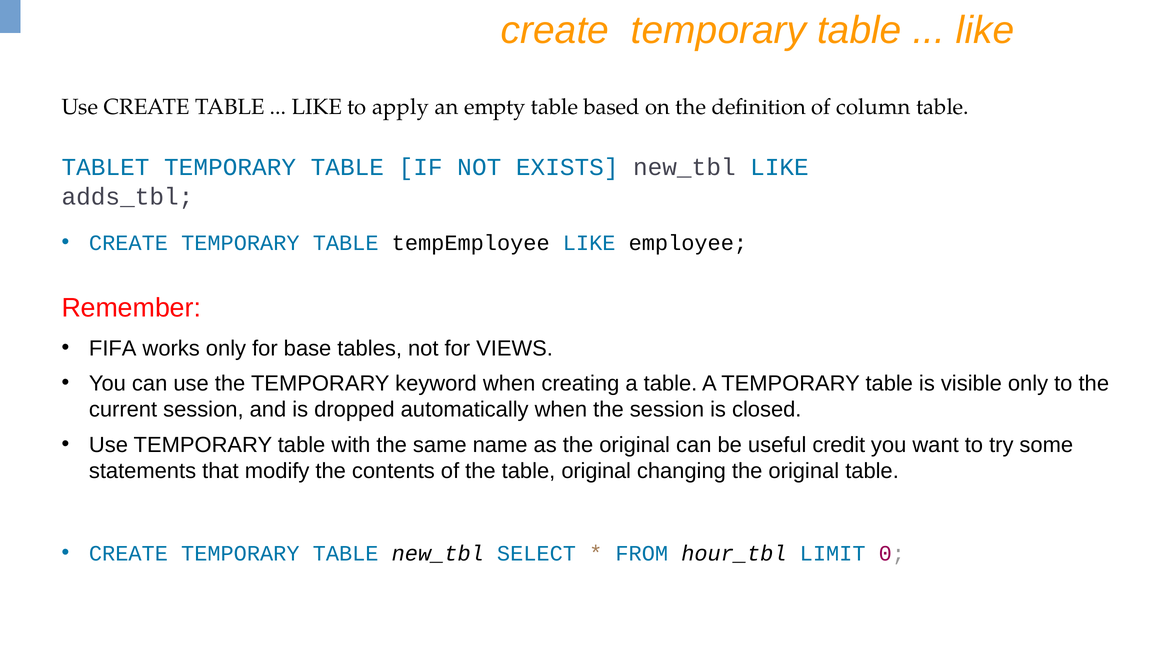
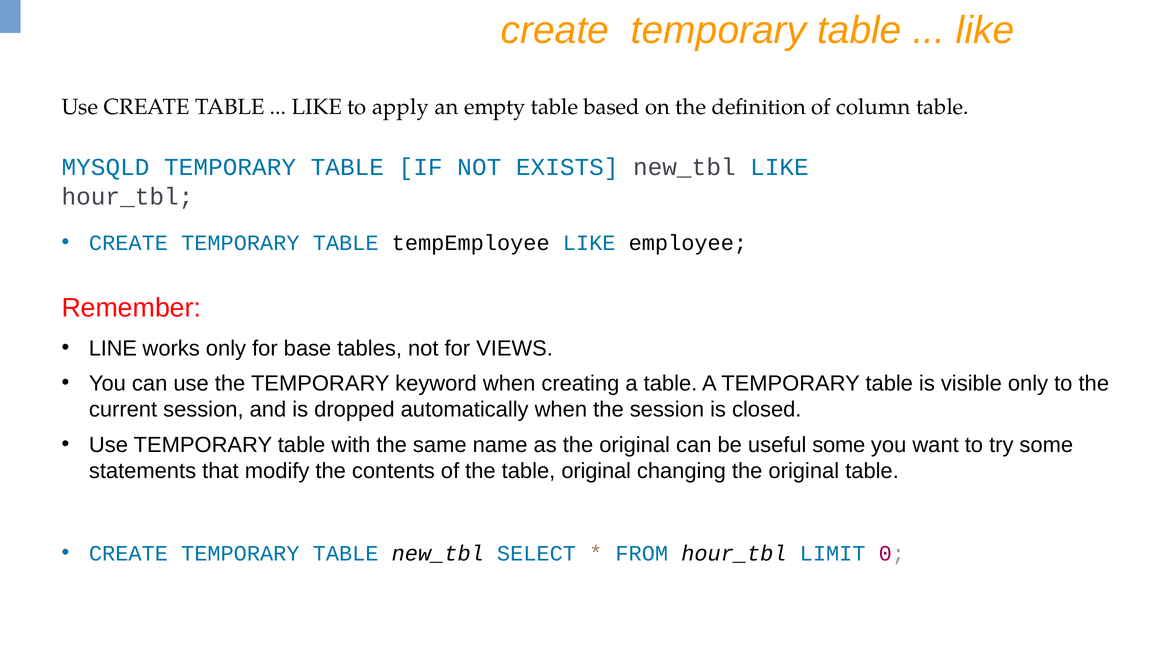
TABLET: TABLET -> MYSQLD
adds_tbl at (127, 197): adds_tbl -> hour_tbl
FIFA: FIFA -> LINE
useful credit: credit -> some
